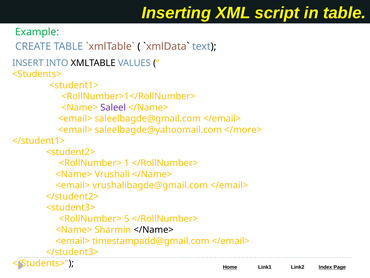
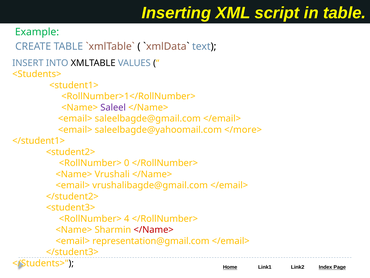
1: 1 -> 0
5: 5 -> 4
</Name> at (154, 229) colour: black -> red
timestampadd@gmail.com: timestampadd@gmail.com -> representation@gmail.com
